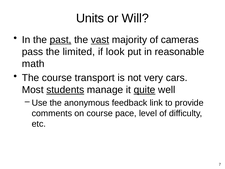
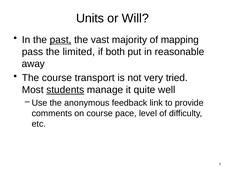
vast underline: present -> none
cameras: cameras -> mapping
look: look -> both
math: math -> away
cars: cars -> tried
quite underline: present -> none
